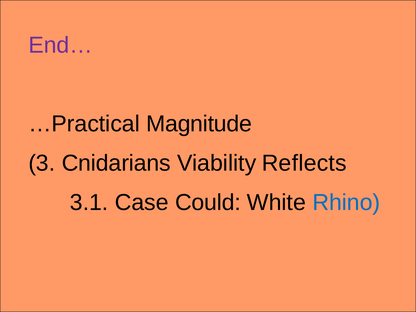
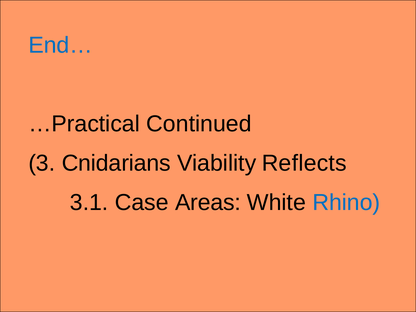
End… colour: purple -> blue
Magnitude: Magnitude -> Continued
Could: Could -> Areas
